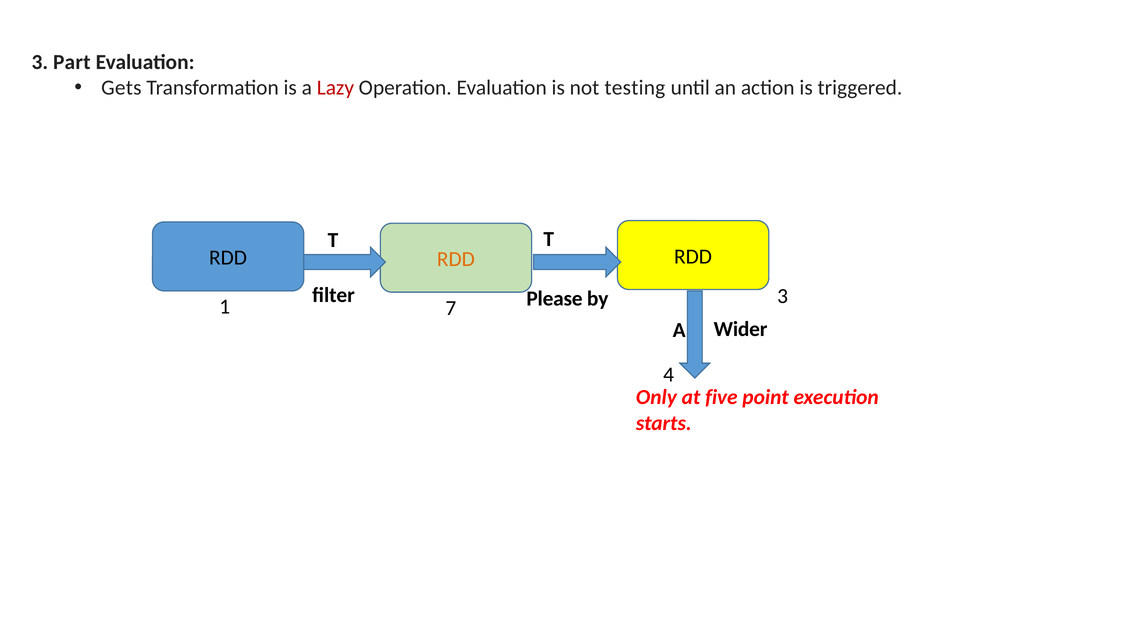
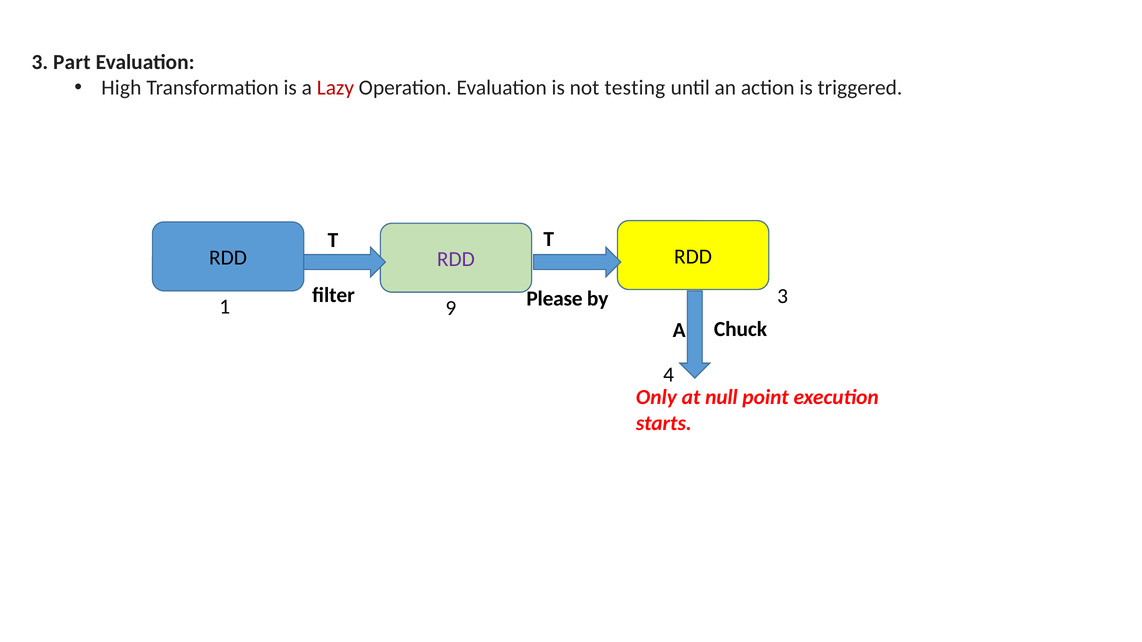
Gets: Gets -> High
RDD at (456, 259) colour: orange -> purple
7: 7 -> 9
Wider: Wider -> Chuck
five: five -> null
